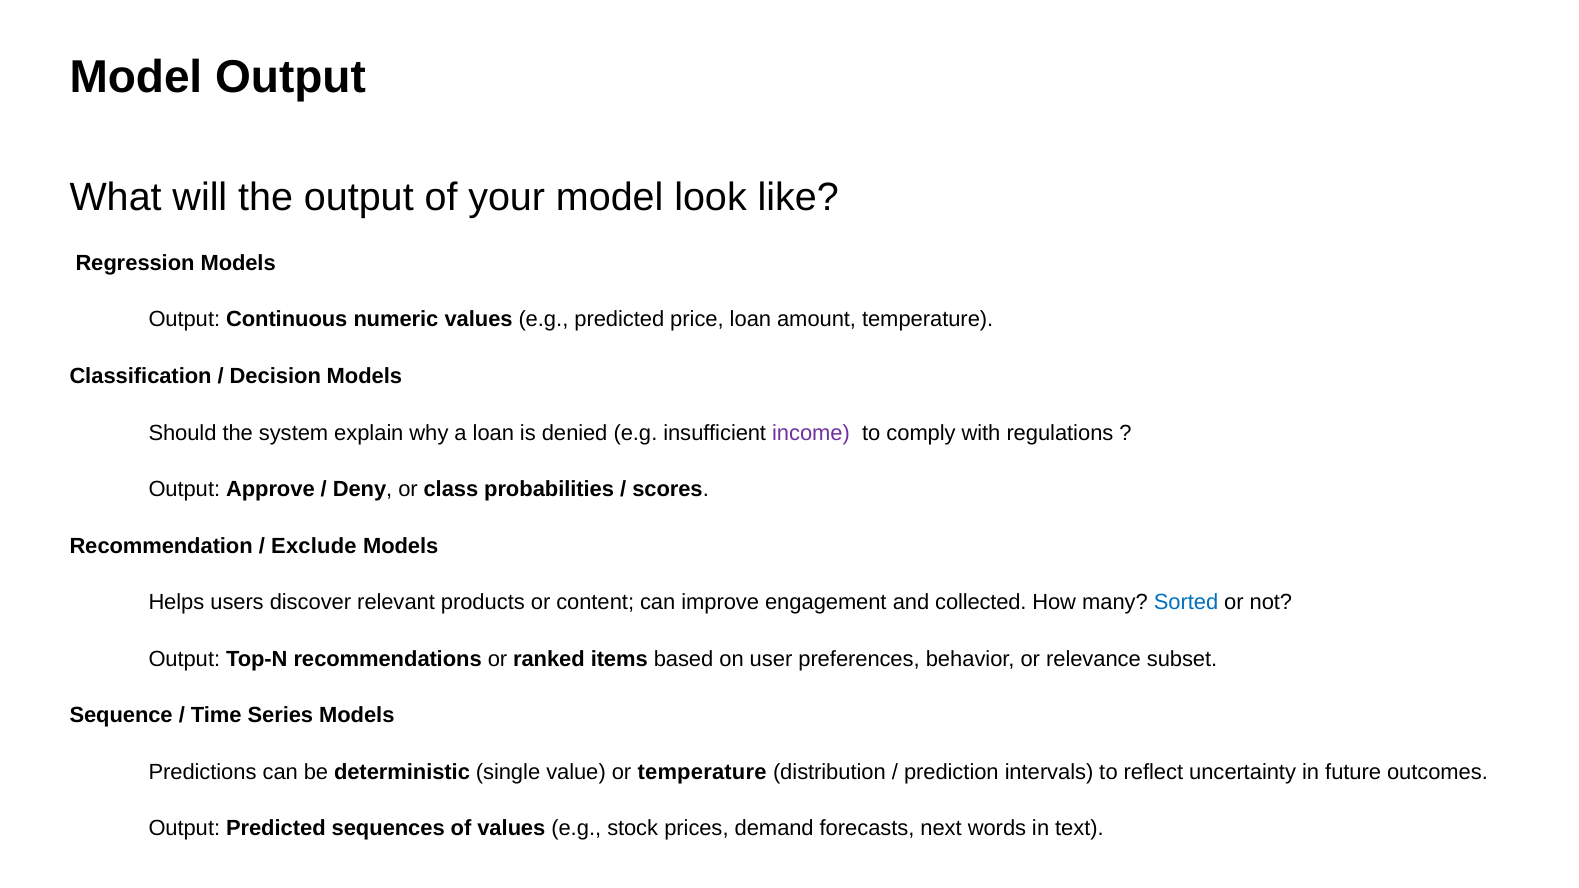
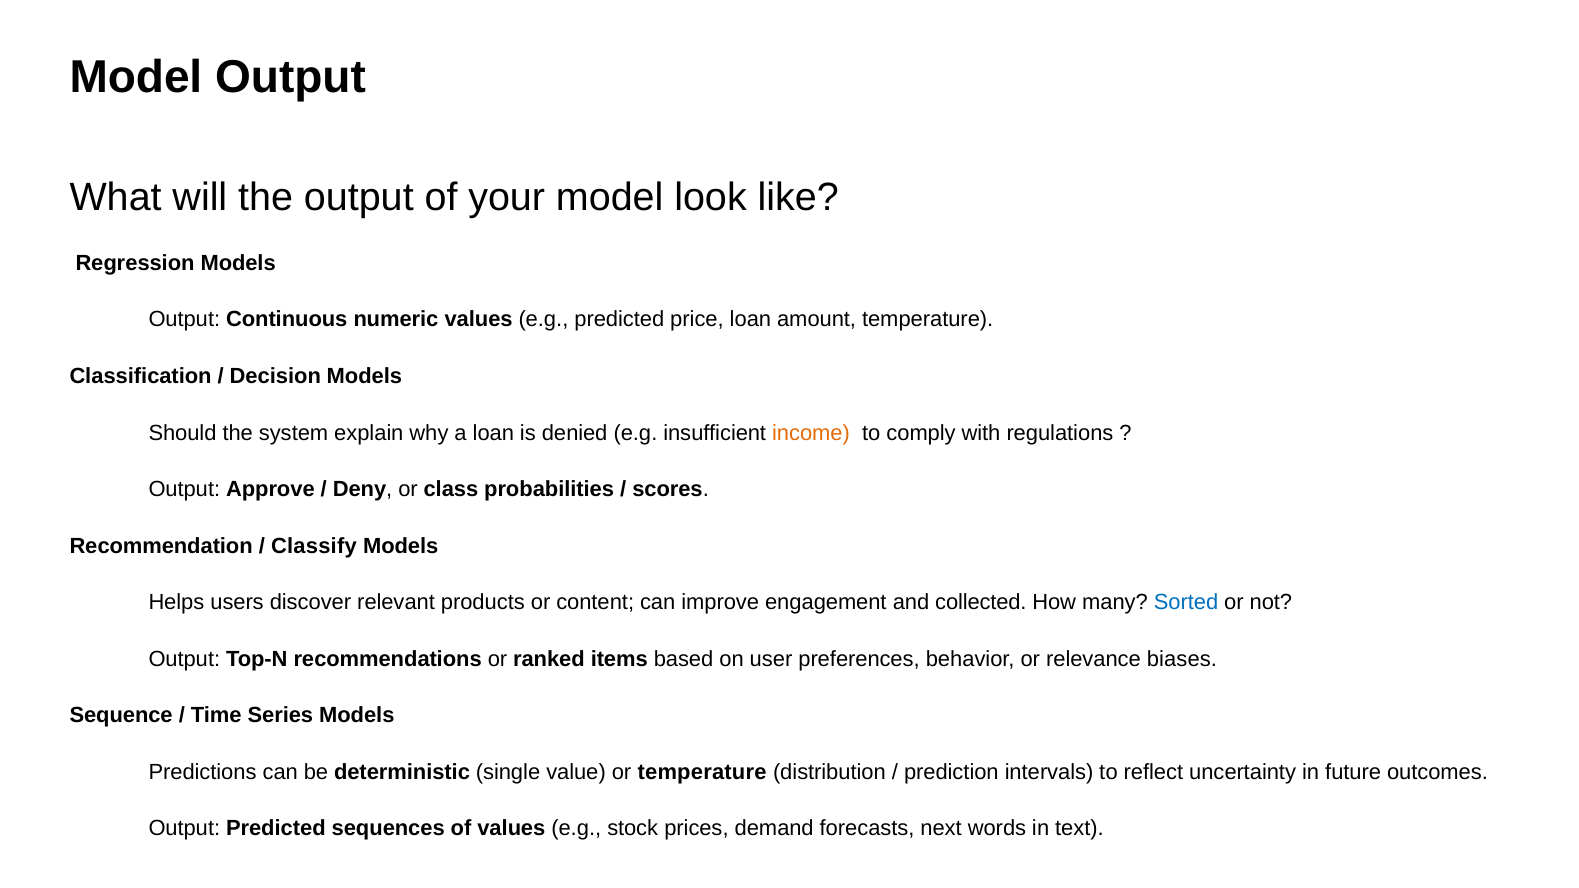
income colour: purple -> orange
Exclude: Exclude -> Classify
subset: subset -> biases
